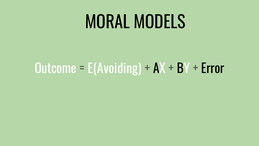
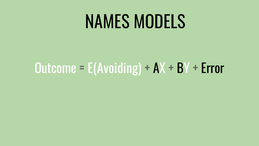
MORAL: MORAL -> NAMES
